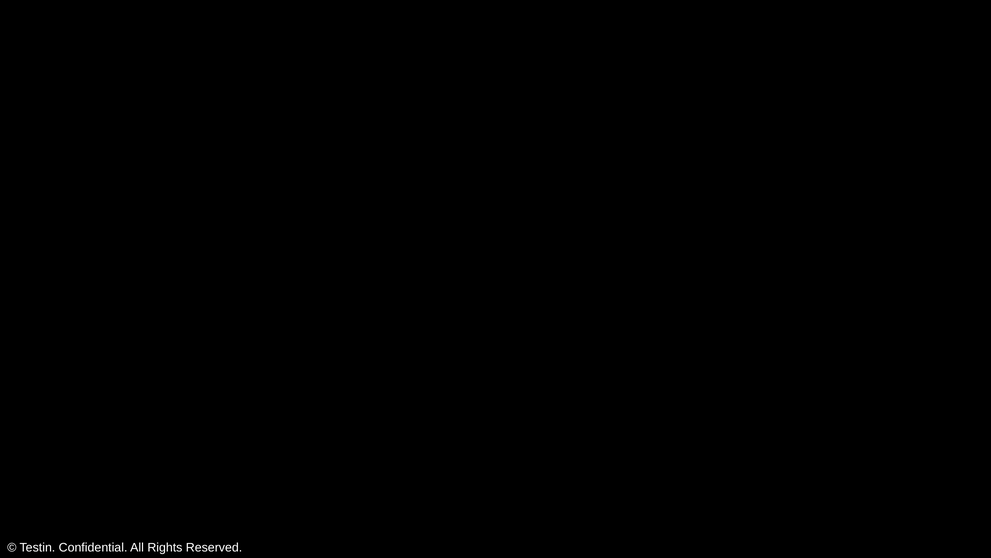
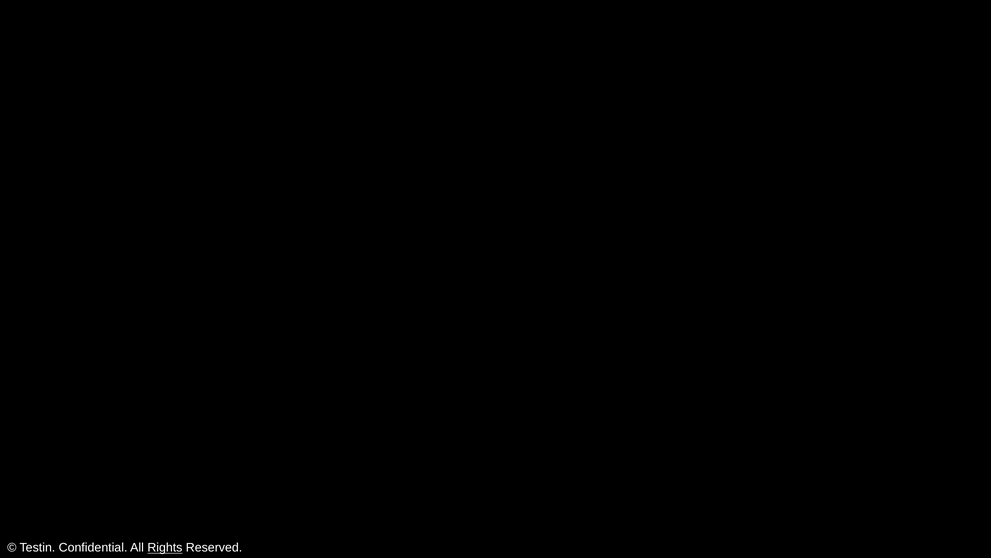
Rights at (165, 547) underline: none -> present
